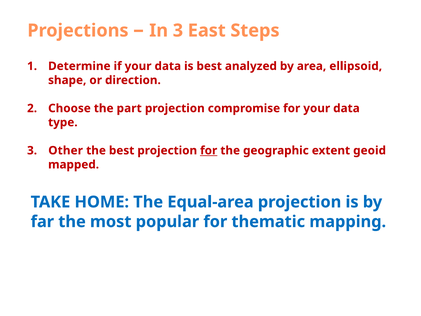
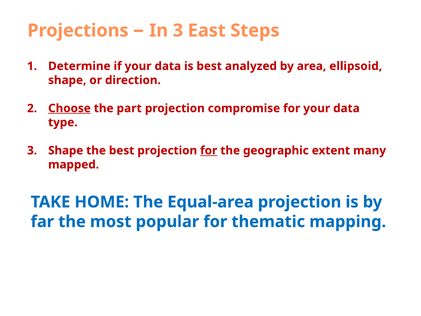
Choose underline: none -> present
3 Other: Other -> Shape
geoid: geoid -> many
